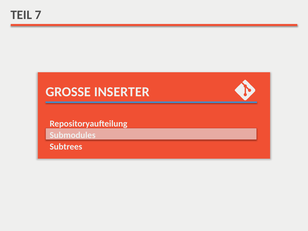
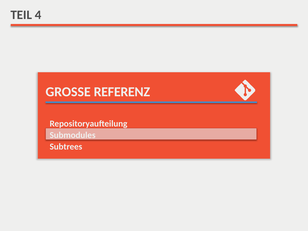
7: 7 -> 4
INSERTER: INSERTER -> REFERENZ
